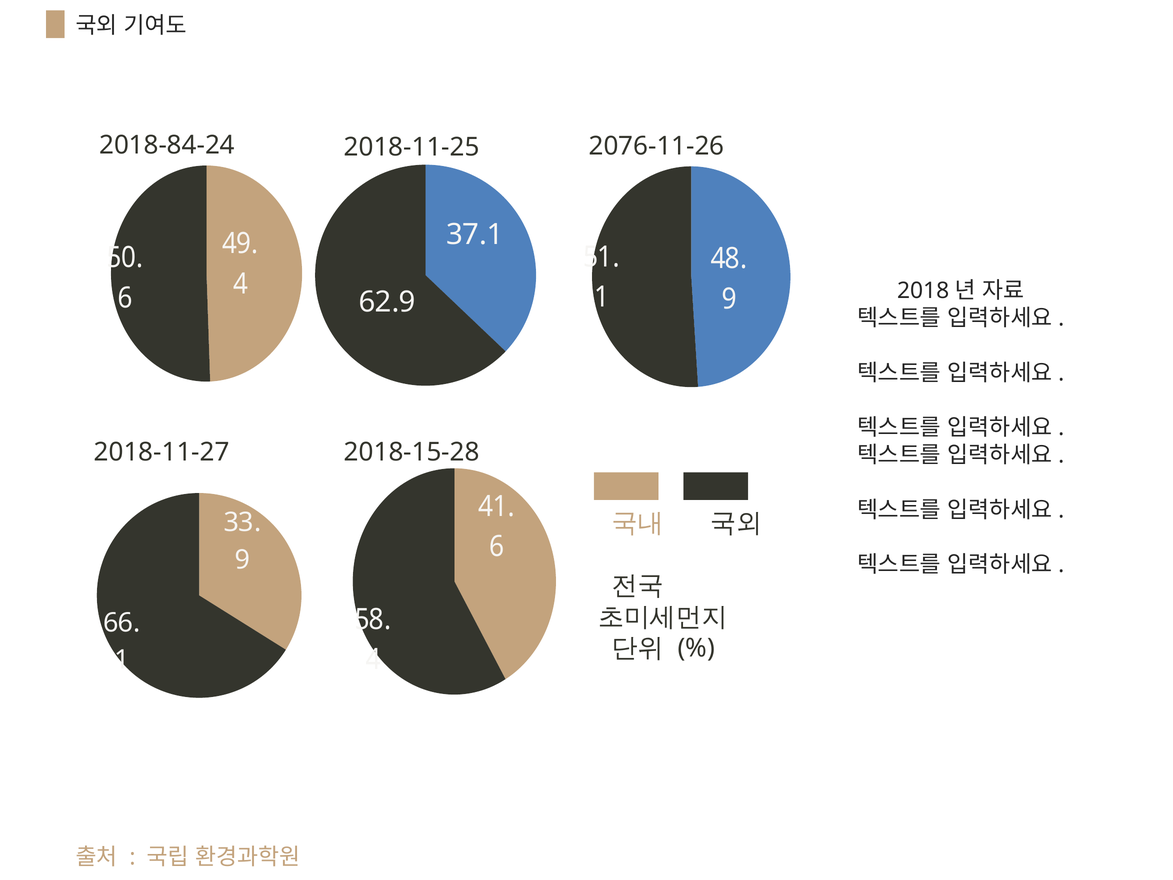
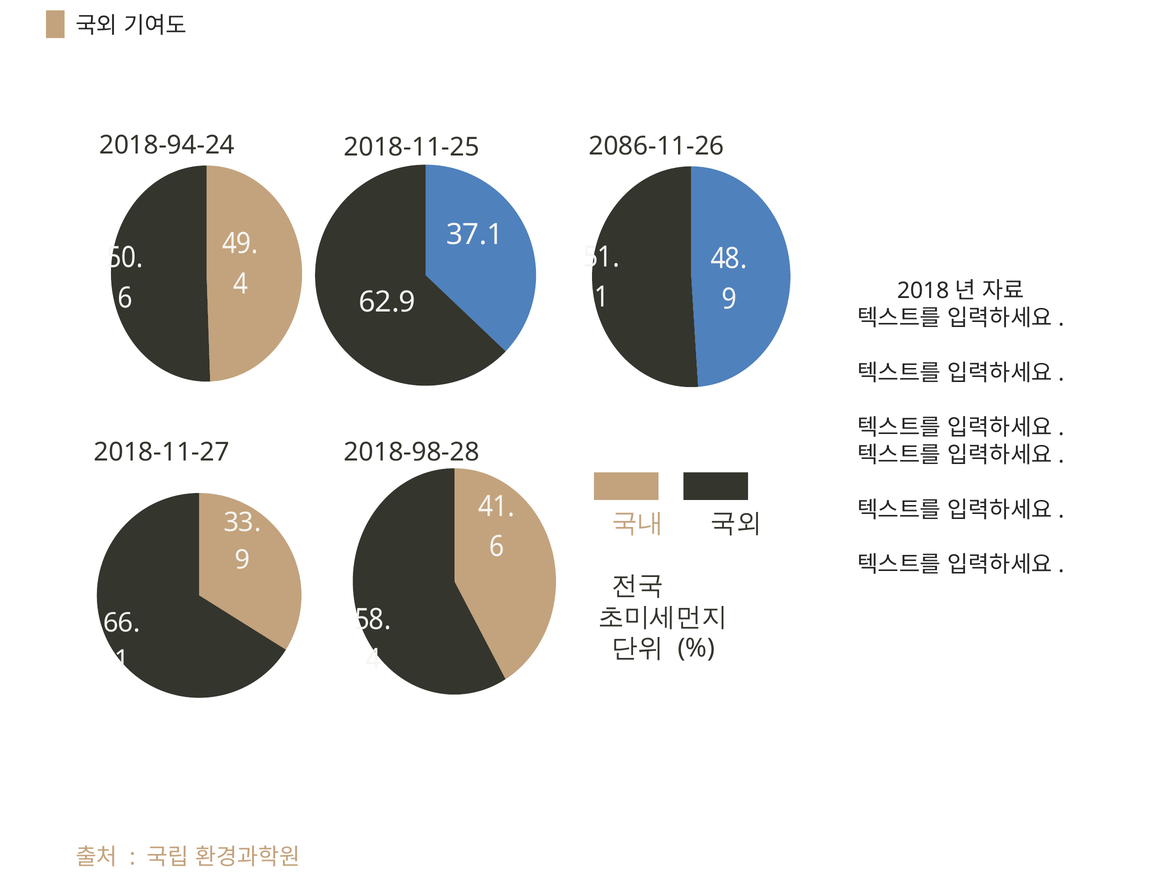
2018-84-24: 2018-84-24 -> 2018-94-24
2076-11-26: 2076-11-26 -> 2086-11-26
2018-15-28: 2018-15-28 -> 2018-98-28
